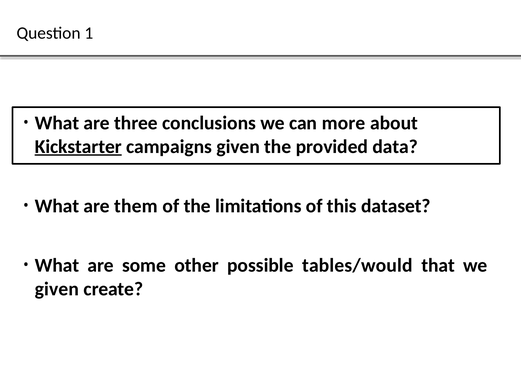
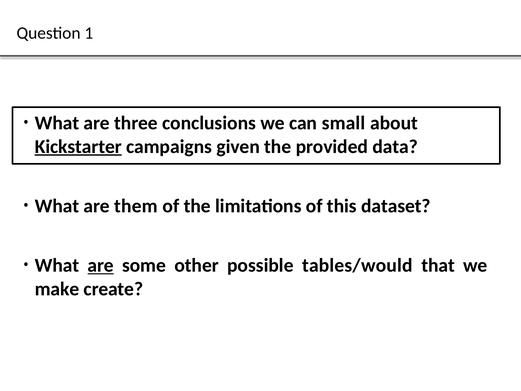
more: more -> small
are at (101, 265) underline: none -> present
given at (57, 289): given -> make
